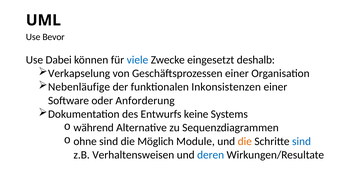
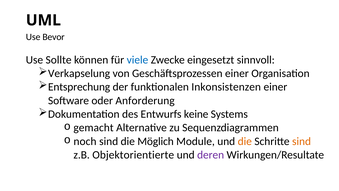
Dabei: Dabei -> Sollte
deshalb: deshalb -> sinnvoll
Nebenläufige: Nebenläufige -> Entsprechung
während: während -> gemacht
ohne: ohne -> noch
sind at (302, 141) colour: blue -> orange
Verhaltensweisen: Verhaltensweisen -> Objektorientierte
deren colour: blue -> purple
